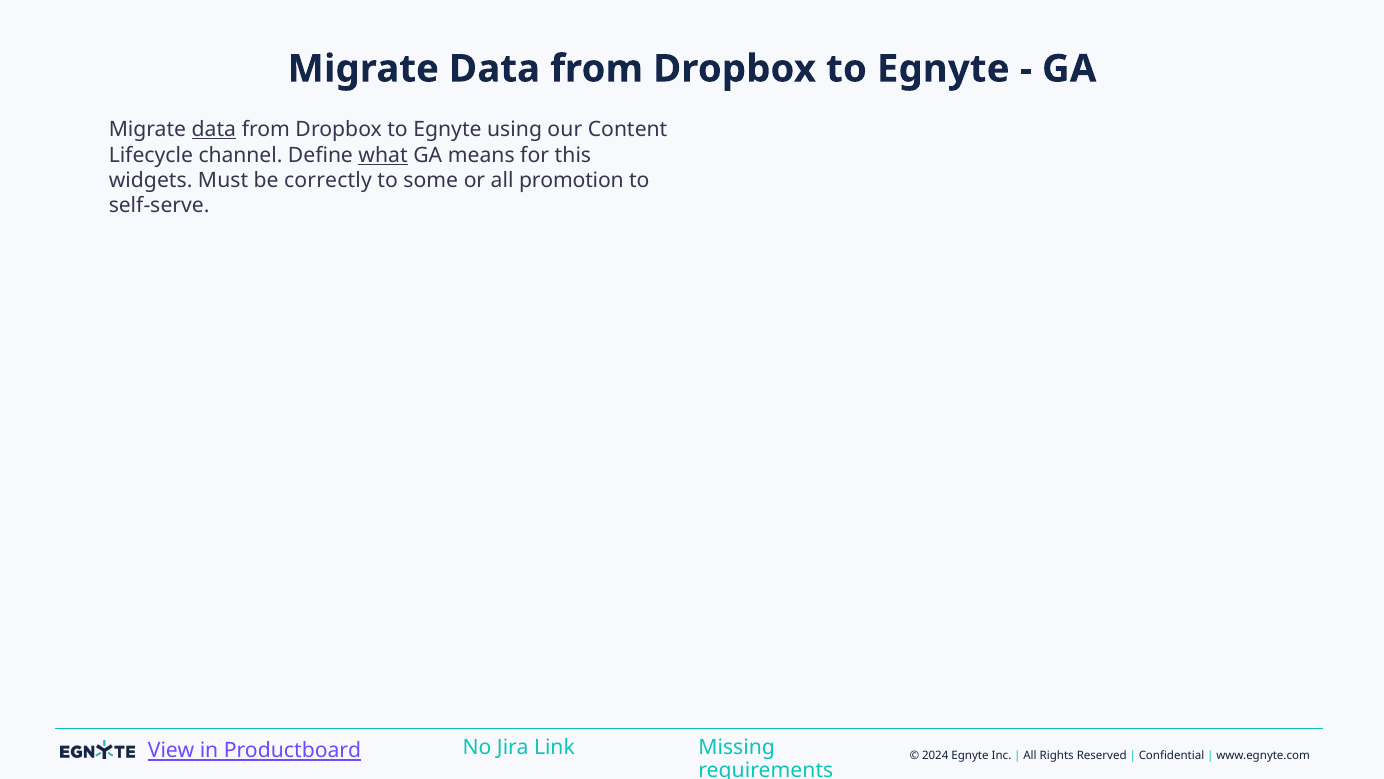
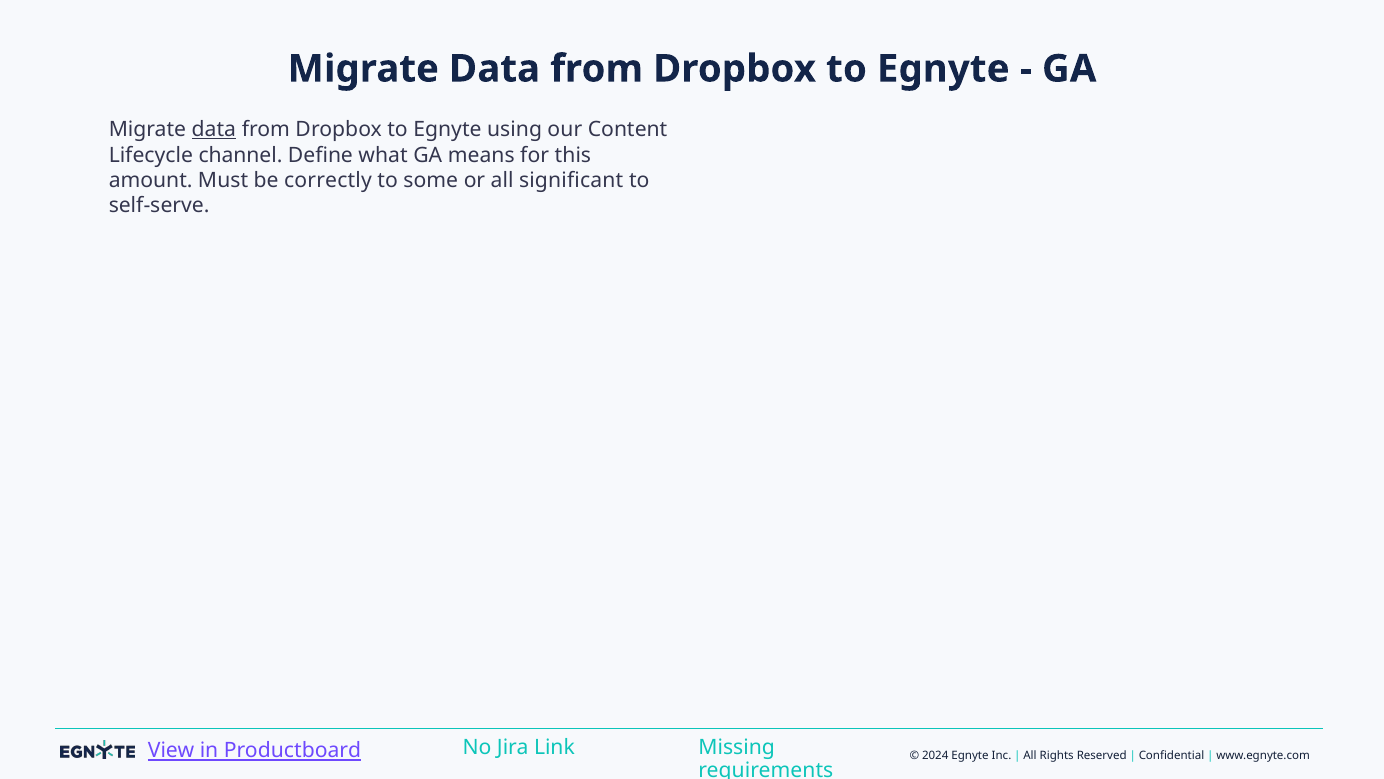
what underline: present -> none
widgets: widgets -> amount
promotion: promotion -> significant
